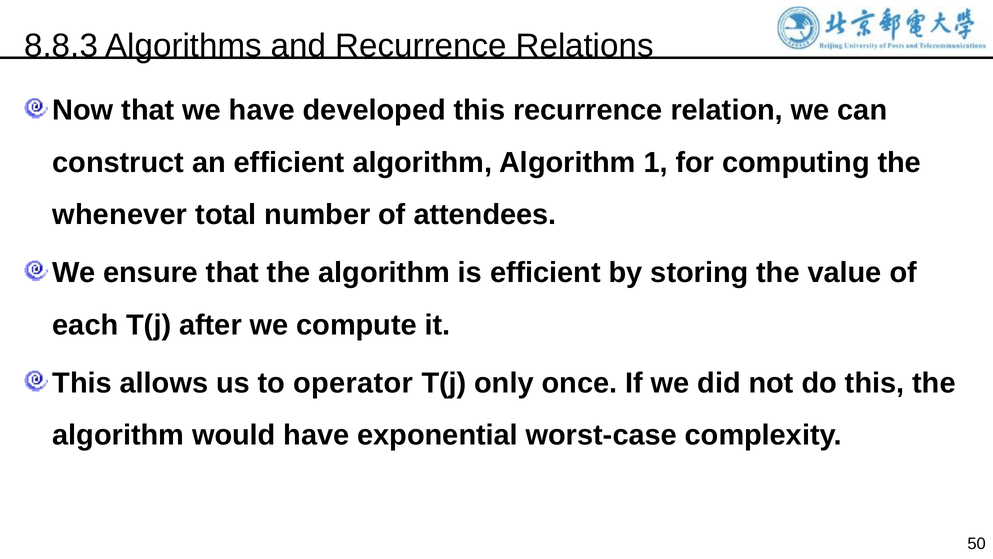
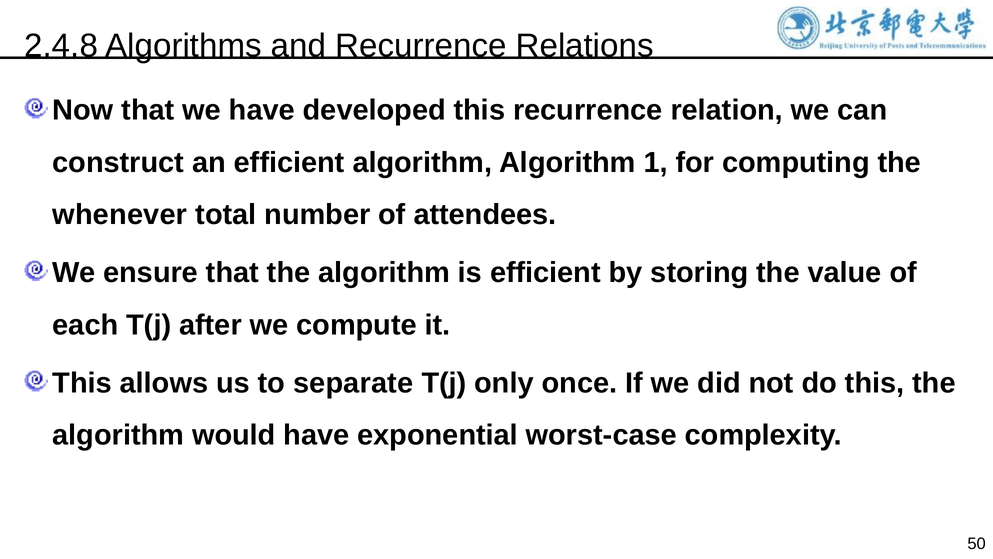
8.8.3: 8.8.3 -> 2.4.8
operator: operator -> separate
